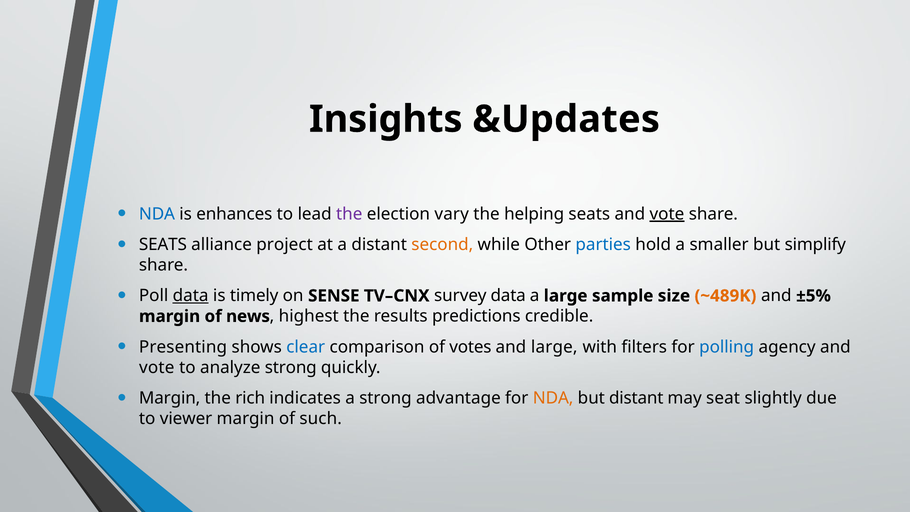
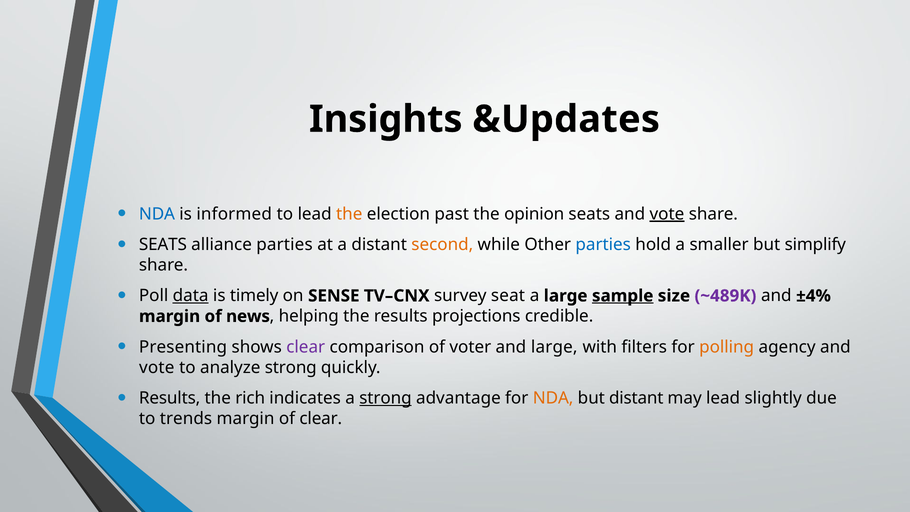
enhances: enhances -> informed
the at (349, 214) colour: purple -> orange
vary: vary -> past
helping: helping -> opinion
alliance project: project -> parties
survey data: data -> seat
sample underline: none -> present
~489K colour: orange -> purple
±5%: ±5% -> ±4%
highest: highest -> helping
predictions: predictions -> projections
clear at (306, 347) colour: blue -> purple
votes: votes -> voter
polling colour: blue -> orange
Margin at (170, 398): Margin -> Results
strong at (385, 398) underline: none -> present
may seat: seat -> lead
viewer: viewer -> trends
of such: such -> clear
